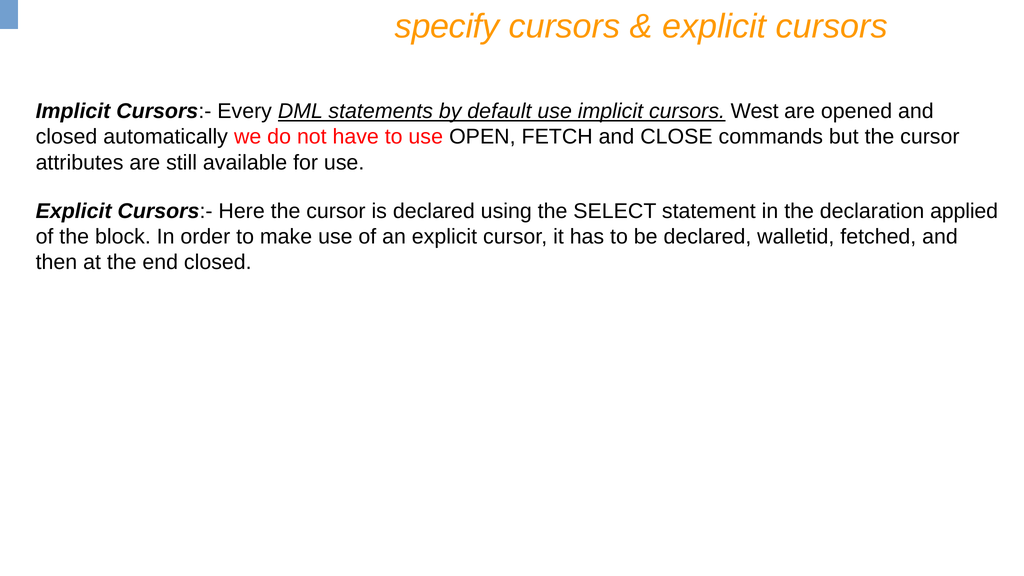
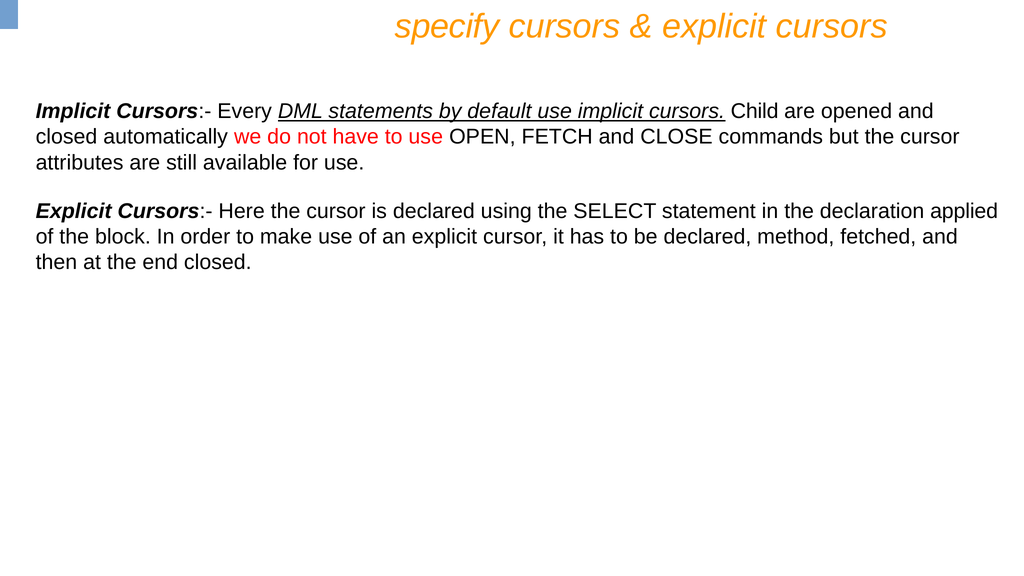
West: West -> Child
walletid: walletid -> method
